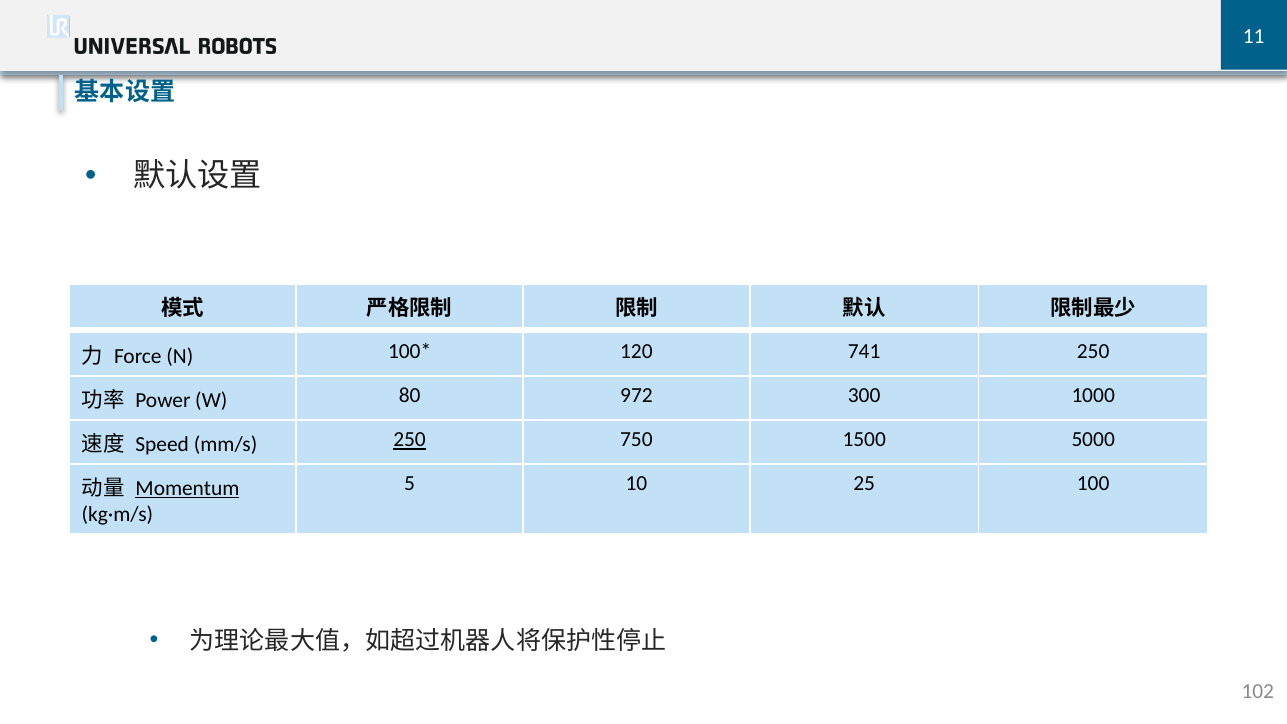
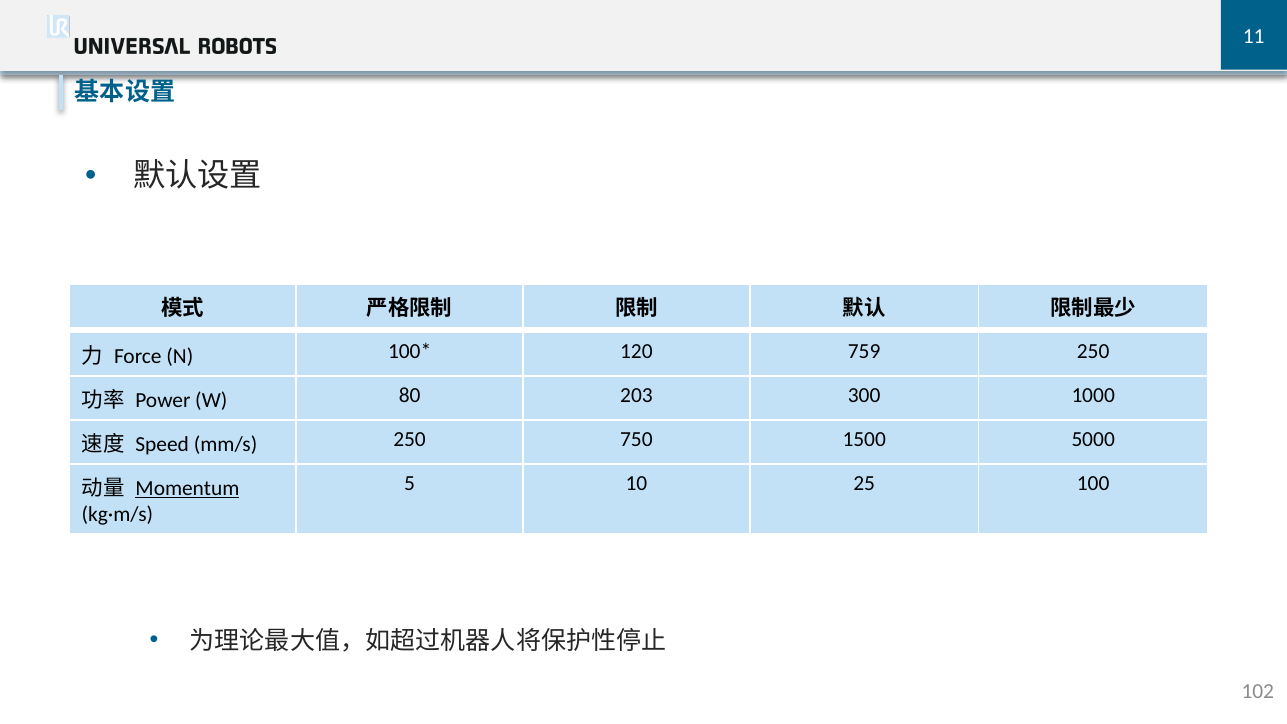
741: 741 -> 759
972: 972 -> 203
250 at (410, 440) underline: present -> none
